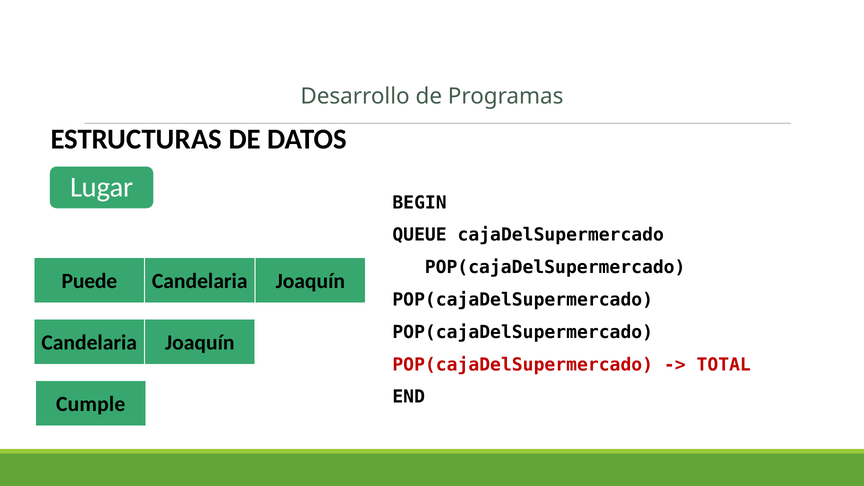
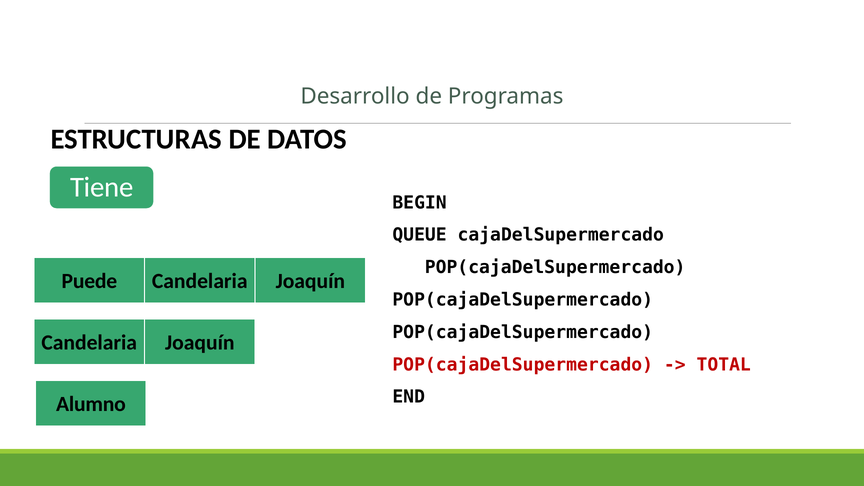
Lugar: Lugar -> Tiene
Cumple: Cumple -> Alumno
